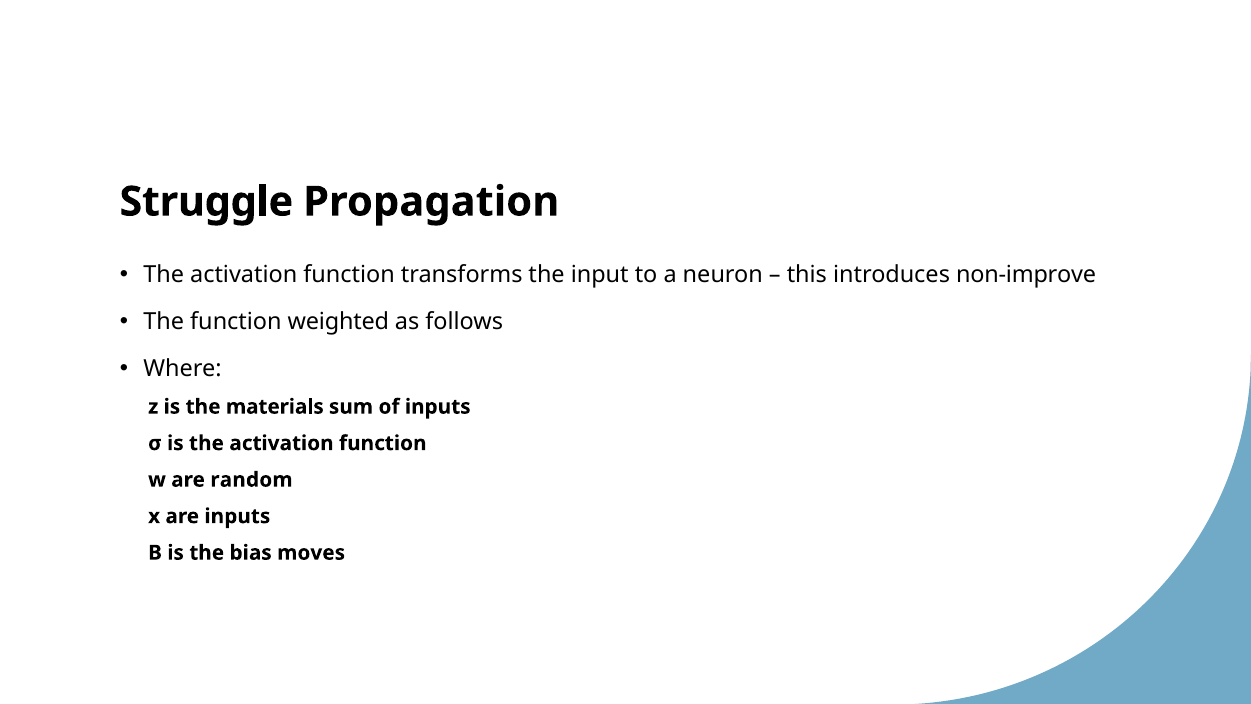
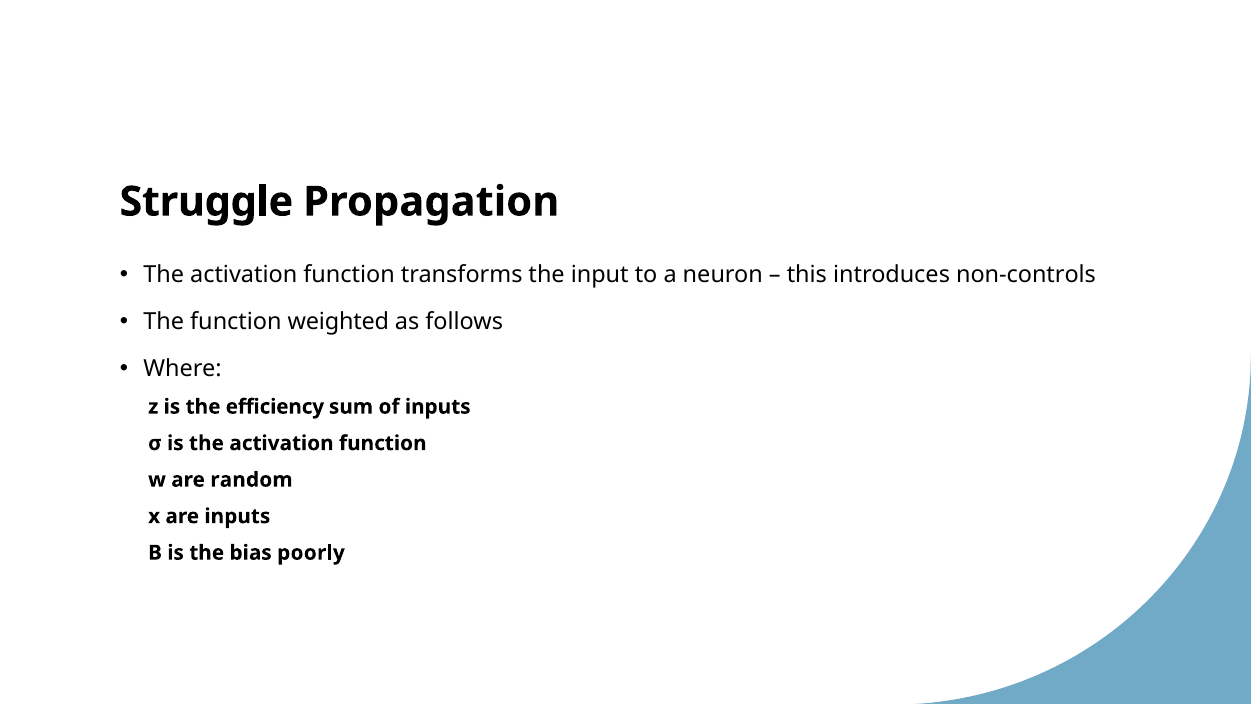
non-improve: non-improve -> non-controls
materials: materials -> efficiency
moves: moves -> poorly
